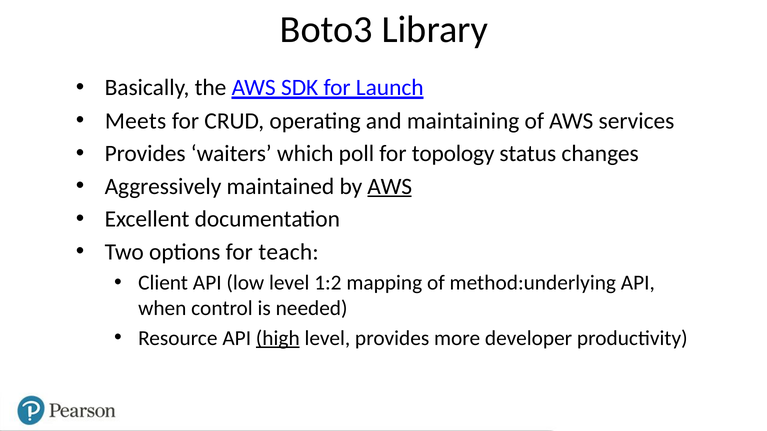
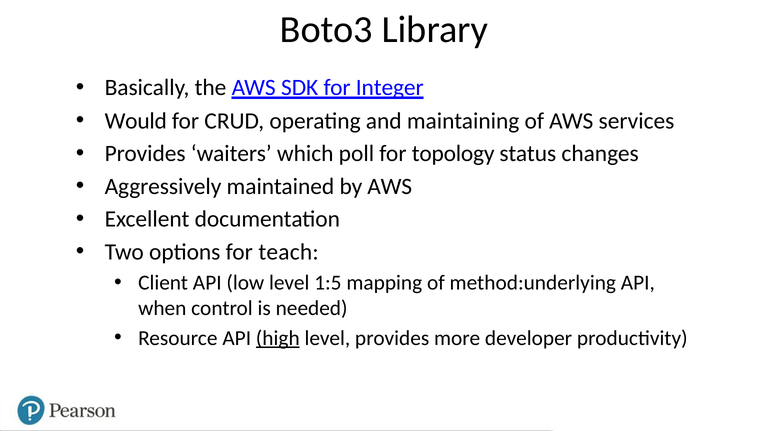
Launch: Launch -> Integer
Meets: Meets -> Would
AWS at (390, 187) underline: present -> none
1:2: 1:2 -> 1:5
